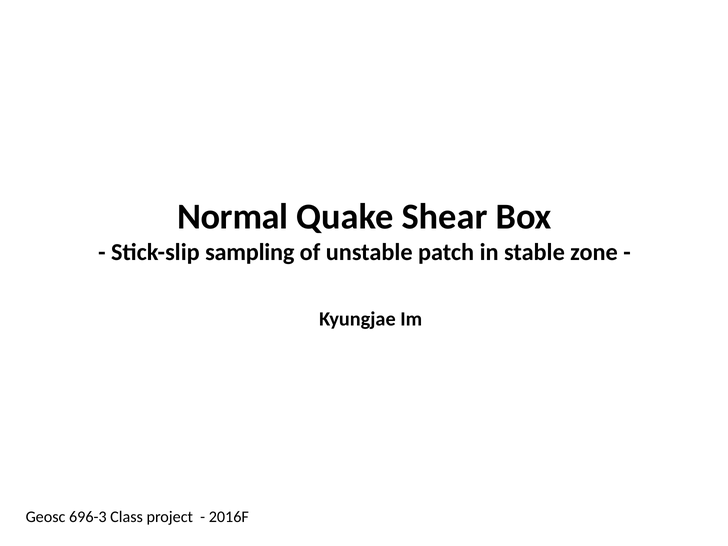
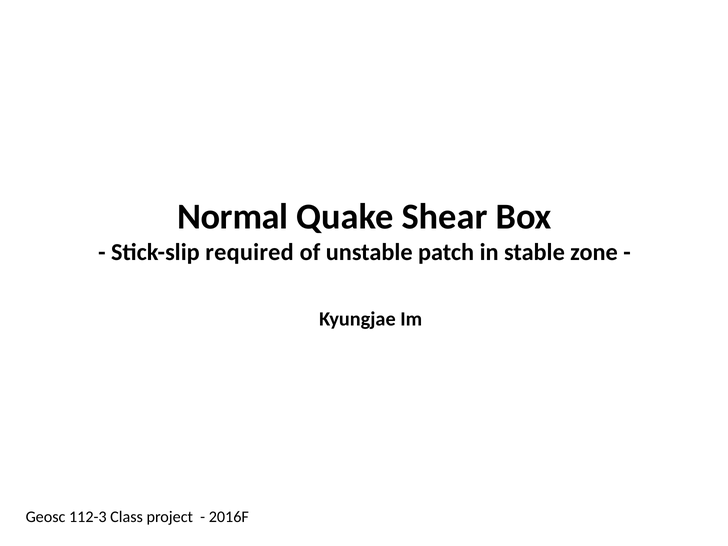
sampling: sampling -> required
696-3: 696-3 -> 112-3
